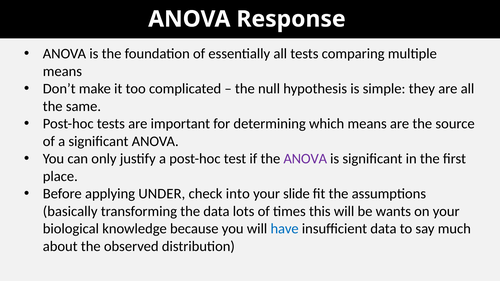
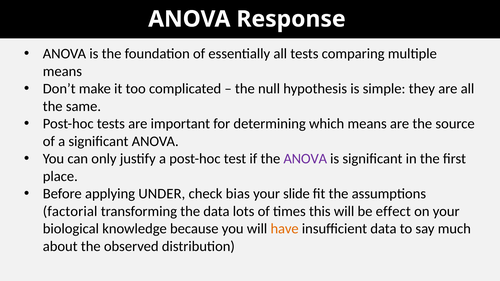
into: into -> bias
basically: basically -> factorial
wants: wants -> effect
have colour: blue -> orange
